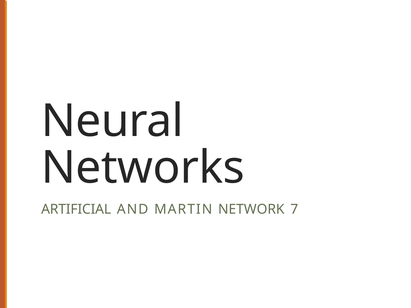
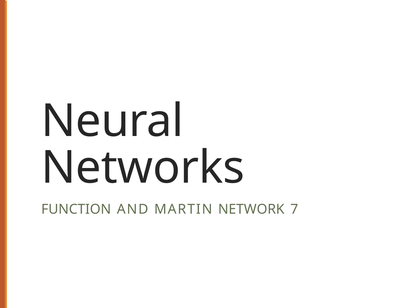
ARTIFICIAL: ARTIFICIAL -> FUNCTION
